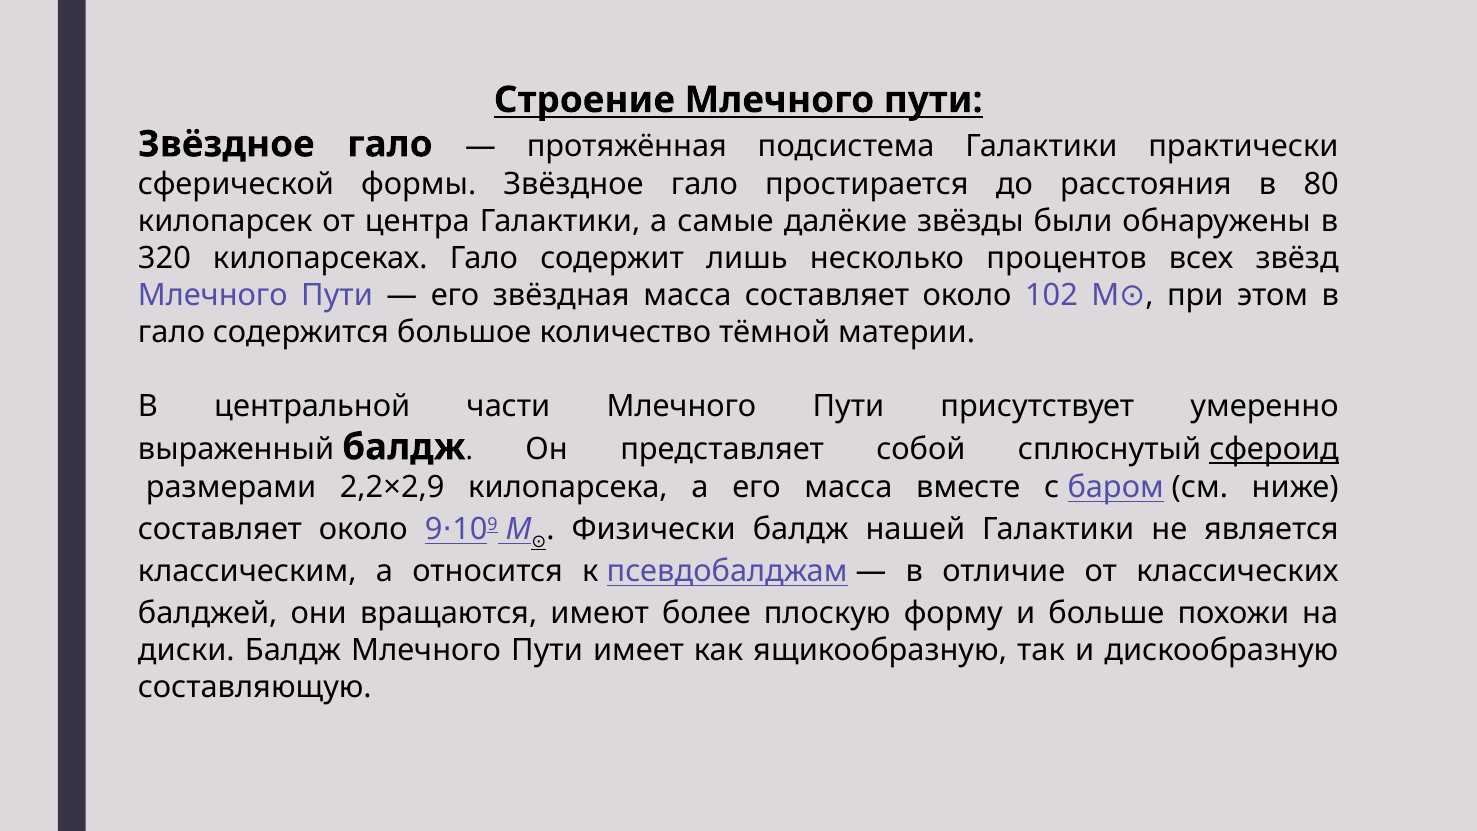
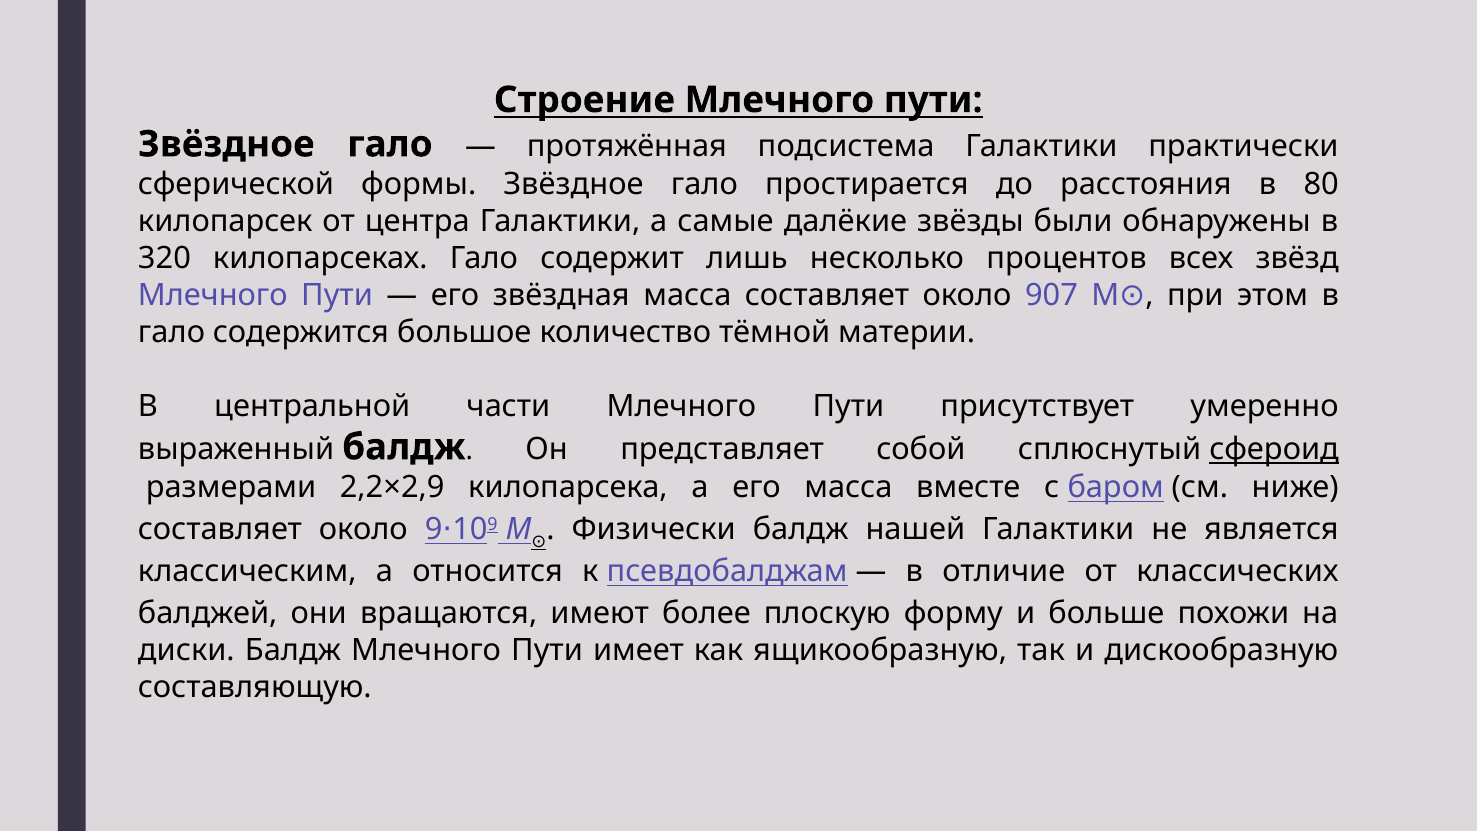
102: 102 -> 907
